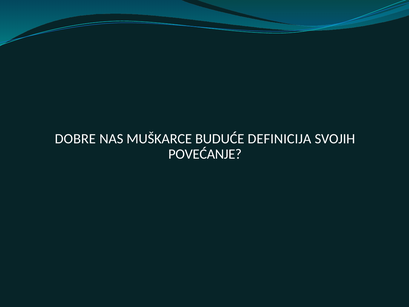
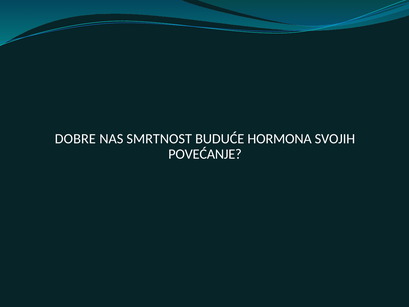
MUŠKARCE: MUŠKARCE -> SMRTNOST
DEFINICIJA: DEFINICIJA -> HORMONA
